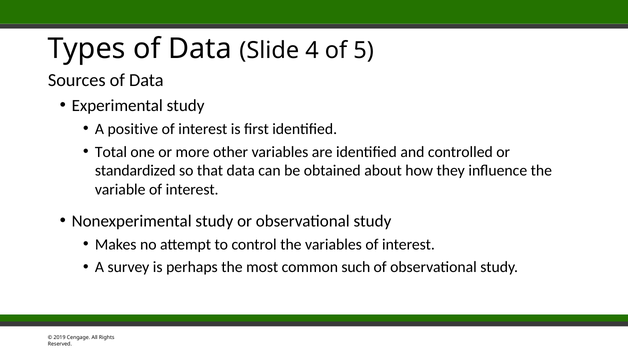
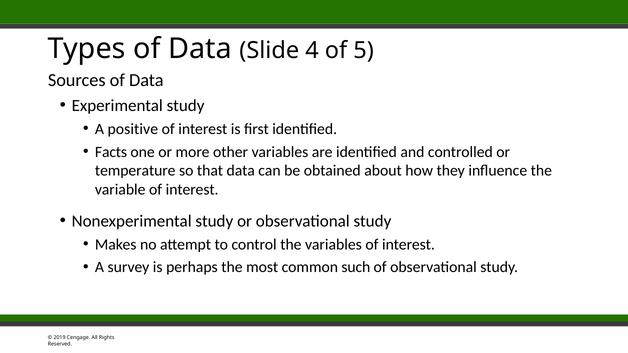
Total: Total -> Facts
standardized: standardized -> temperature
